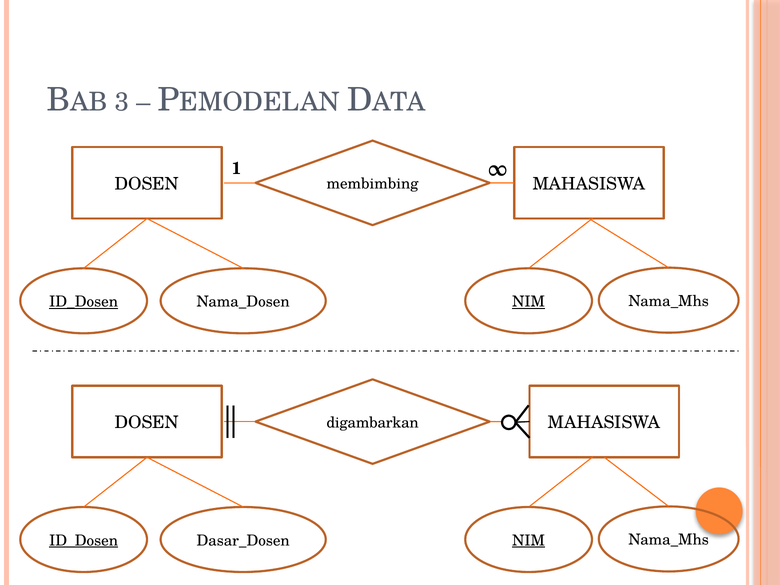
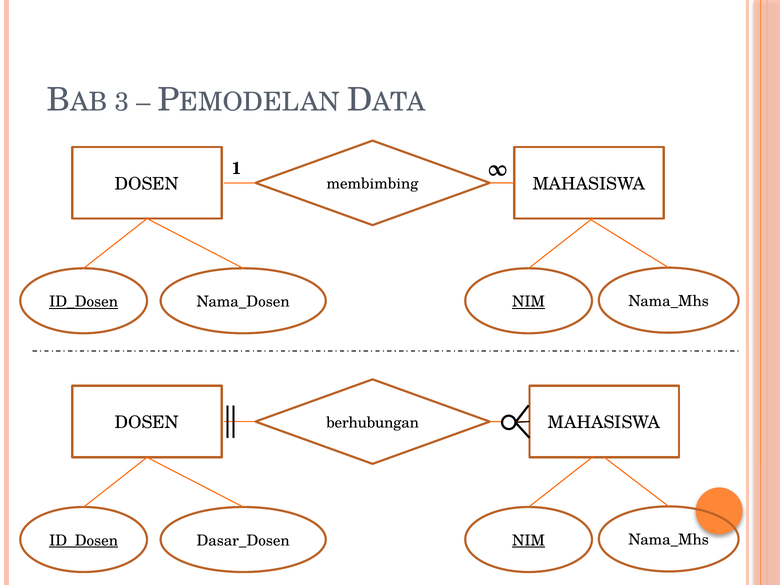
digambarkan: digambarkan -> berhubungan
